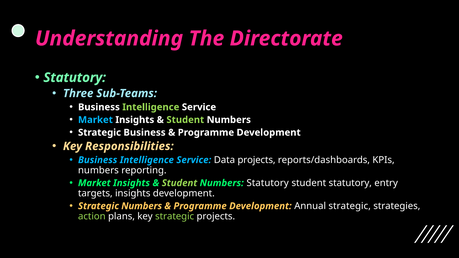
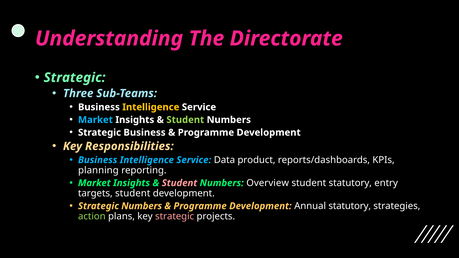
Statutory at (75, 78): Statutory -> Strategic
Intelligence at (151, 107) colour: light green -> yellow
Data projects: projects -> product
numbers at (98, 170): numbers -> planning
Student at (180, 183) colour: light green -> pink
Numbers Statutory: Statutory -> Overview
targets insights: insights -> student
Annual strategic: strategic -> statutory
strategic at (175, 216) colour: light green -> pink
